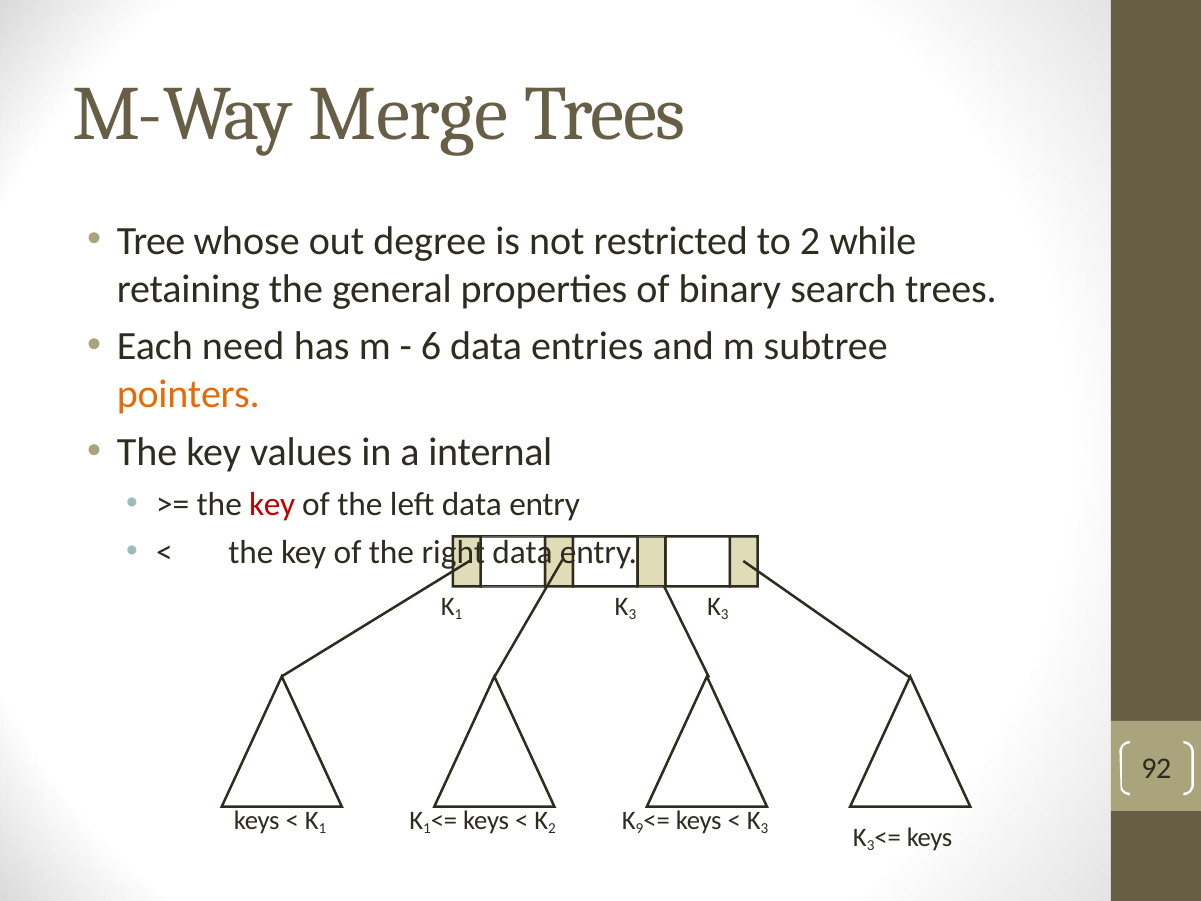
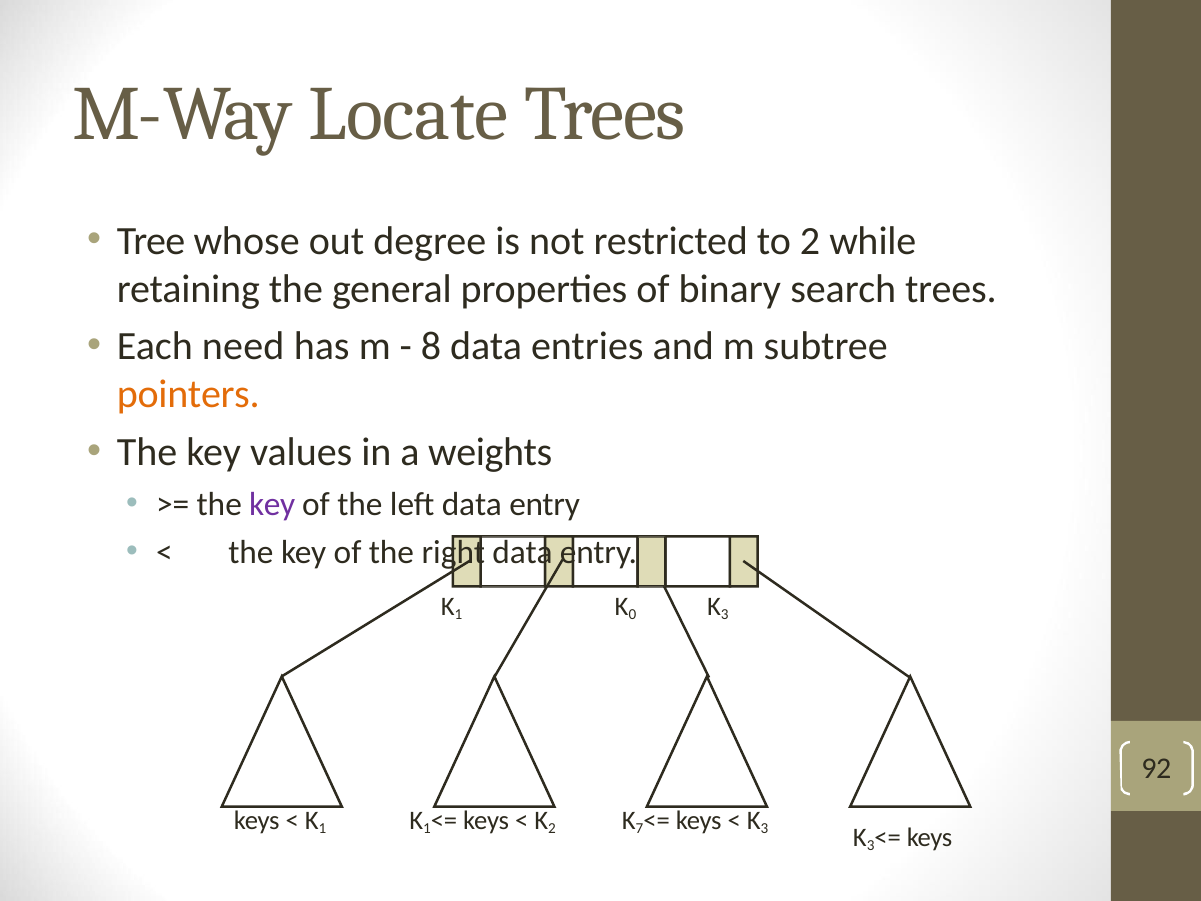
Merge: Merge -> Locate
6: 6 -> 8
internal: internal -> weights
key at (272, 504) colour: red -> purple
3 at (632, 615): 3 -> 0
9: 9 -> 7
